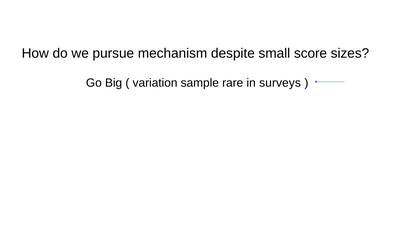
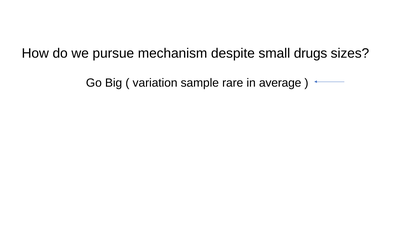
score: score -> drugs
surveys: surveys -> average
